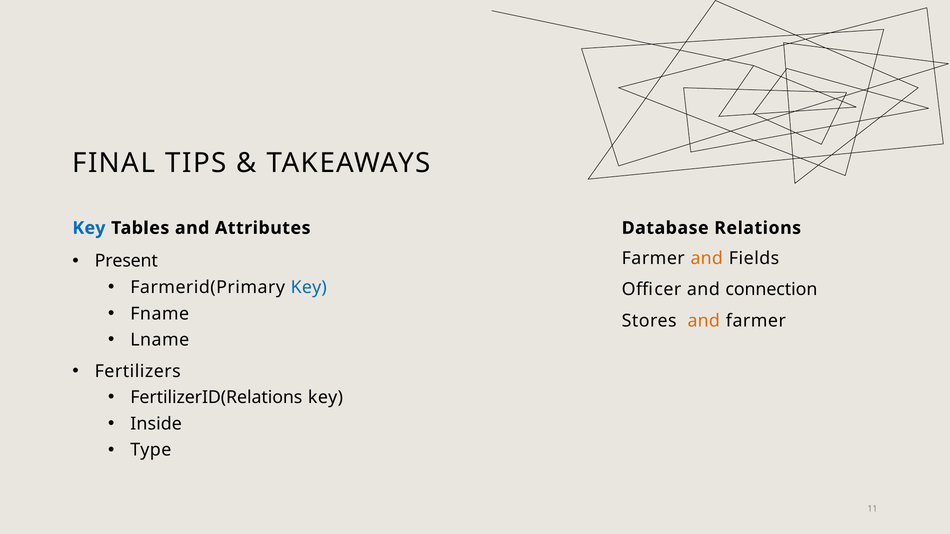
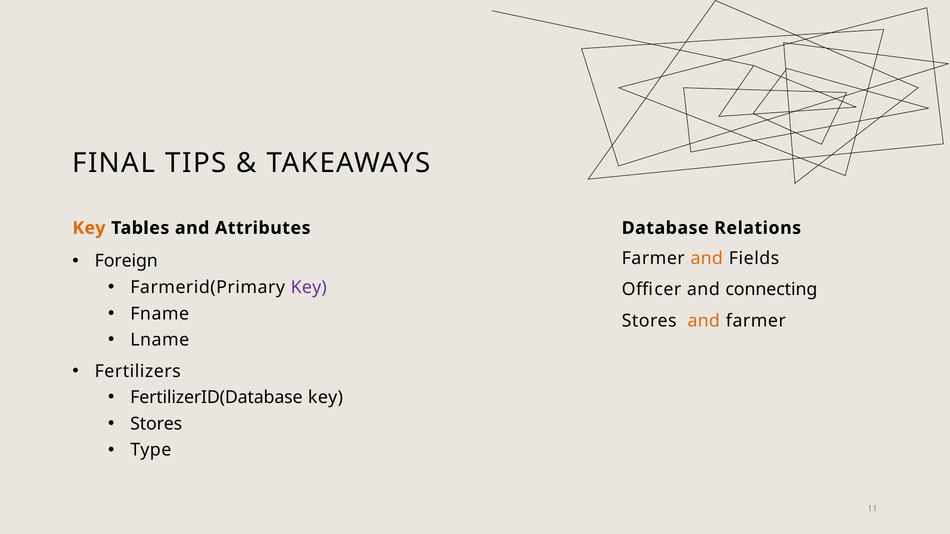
Key at (89, 228) colour: blue -> orange
Present: Present -> Foreign
Key at (309, 288) colour: blue -> purple
connection: connection -> connecting
FertilizerID(Relations: FertilizerID(Relations -> FertilizerID(Database
Inside at (156, 424): Inside -> Stores
